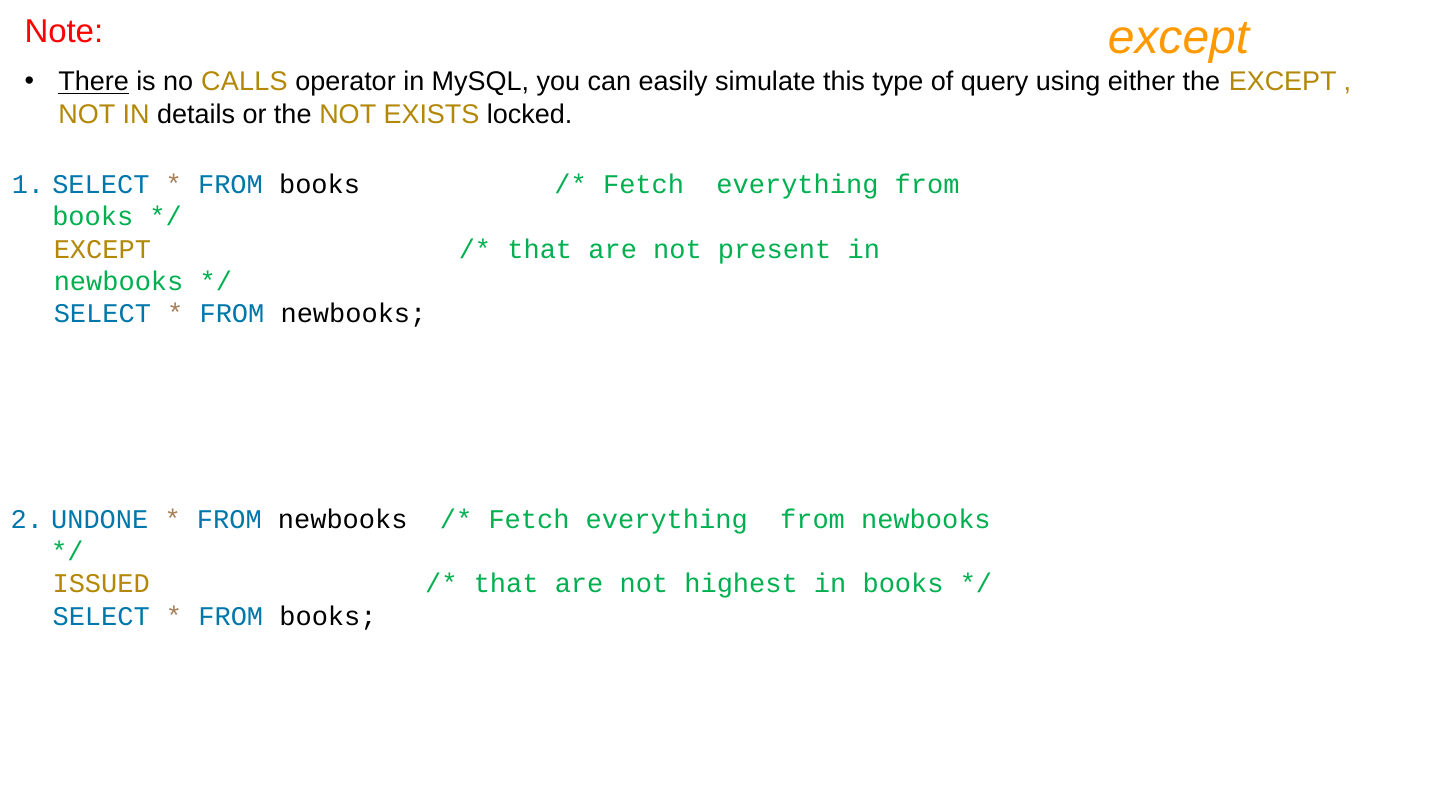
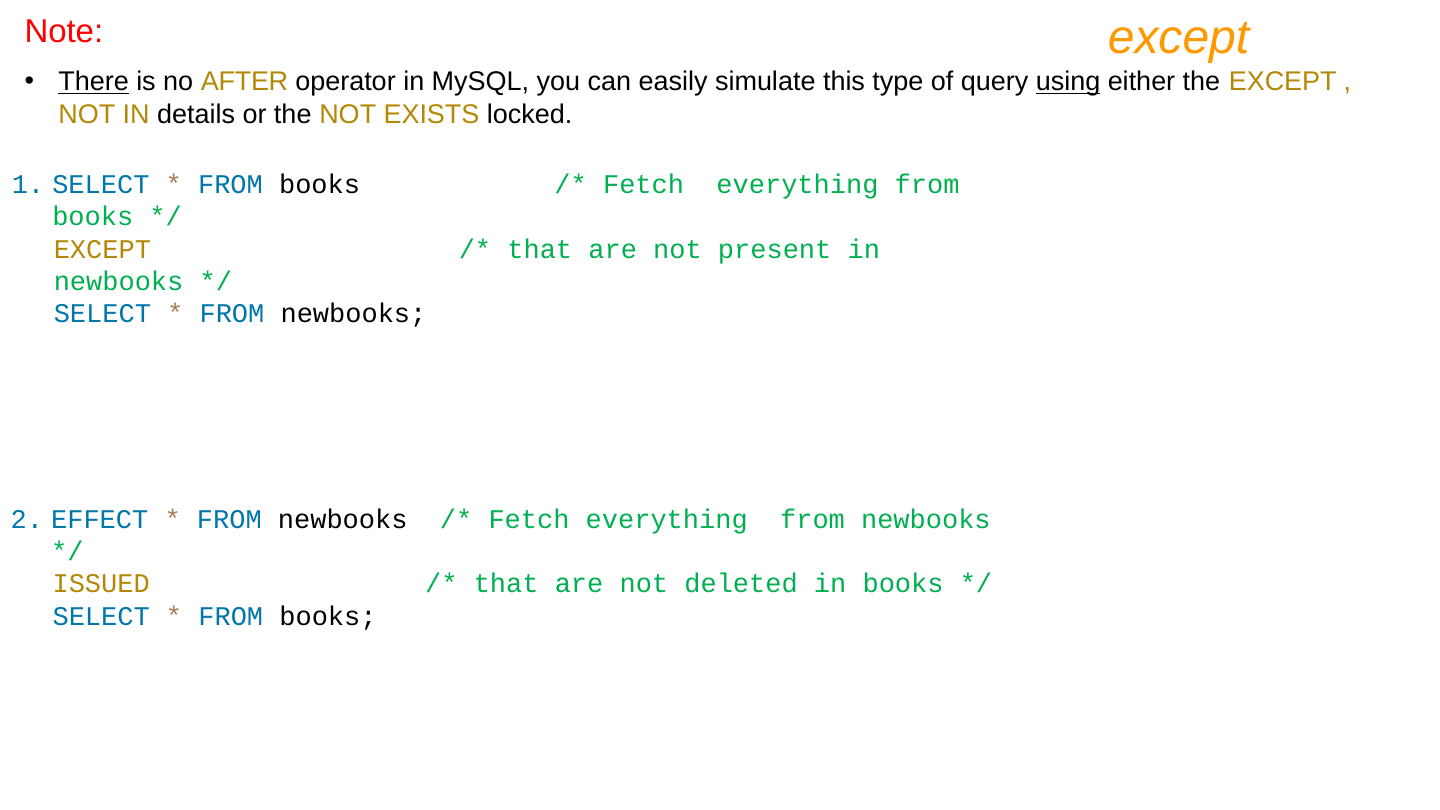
CALLS: CALLS -> AFTER
using underline: none -> present
UNDONE: UNDONE -> EFFECT
highest: highest -> deleted
